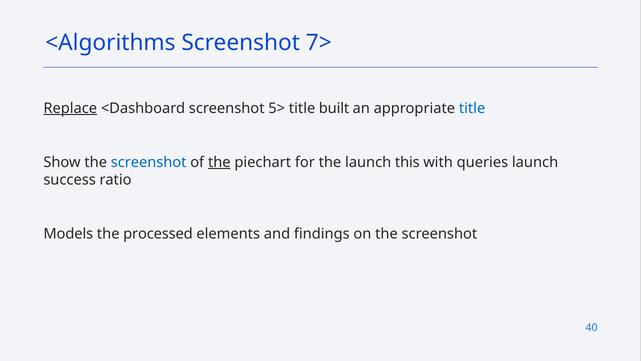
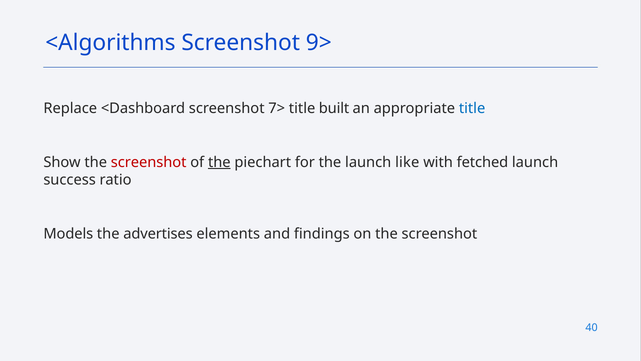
7>: 7> -> 9>
Replace underline: present -> none
5>: 5> -> 7>
screenshot at (149, 162) colour: blue -> red
this: this -> like
queries: queries -> fetched
processed: processed -> advertises
